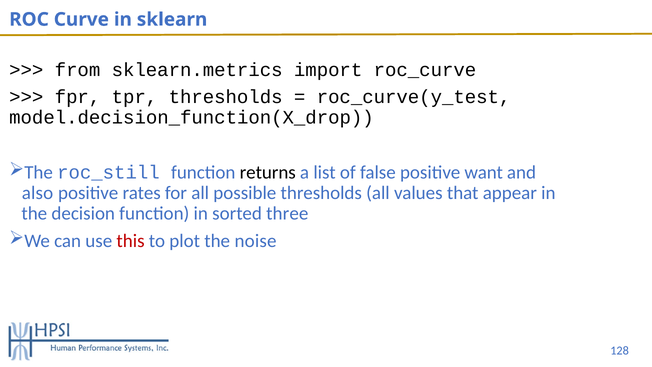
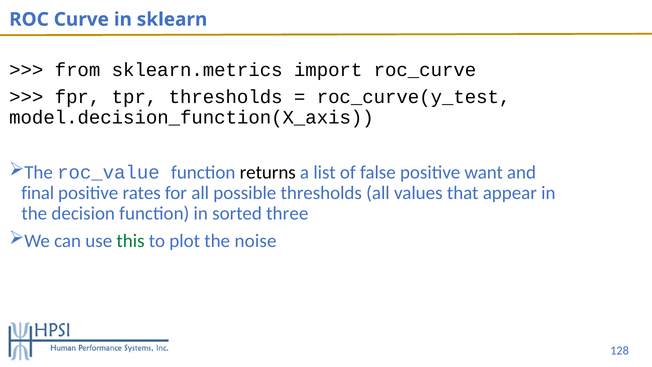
model.decision_function(X_drop: model.decision_function(X_drop -> model.decision_function(X_axis
roc_still: roc_still -> roc_value
also: also -> final
this colour: red -> green
